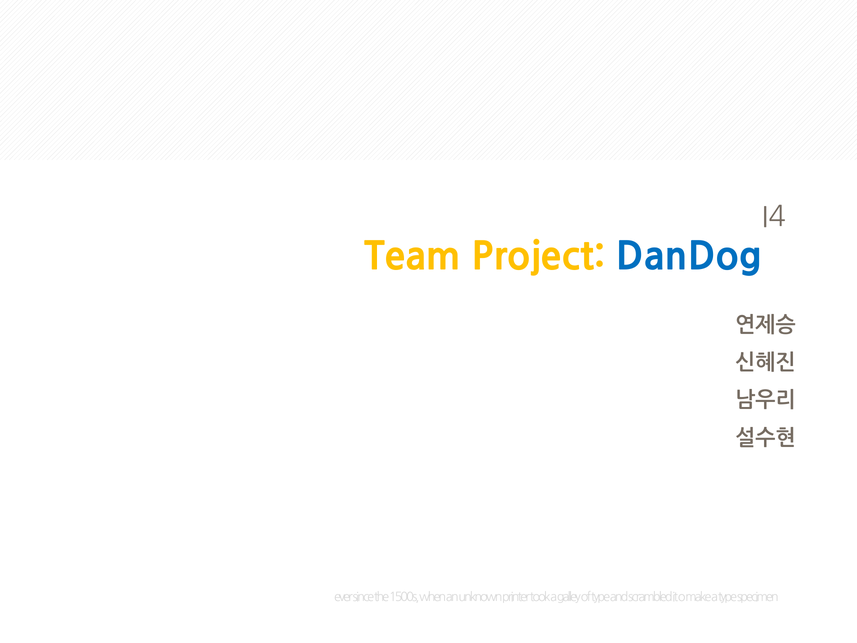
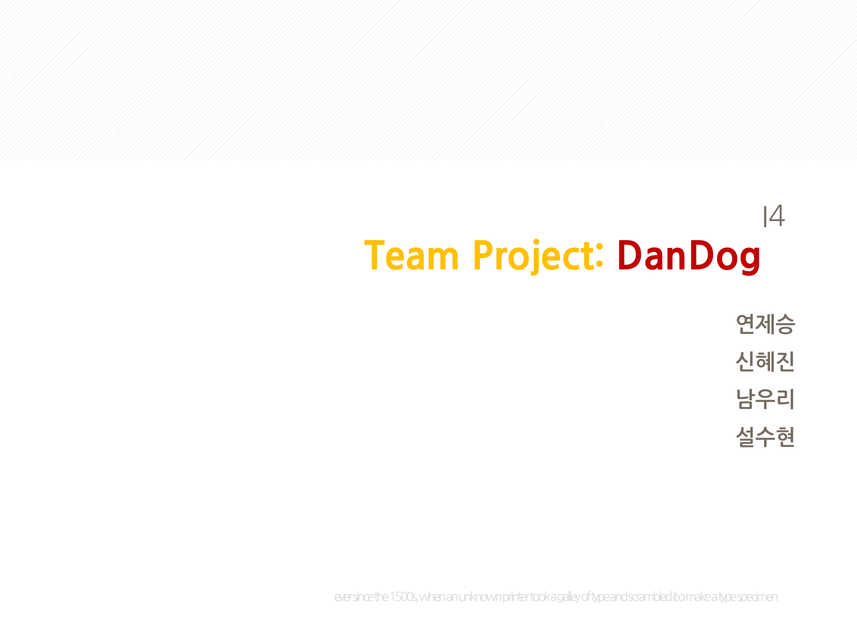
DanDog colour: blue -> red
